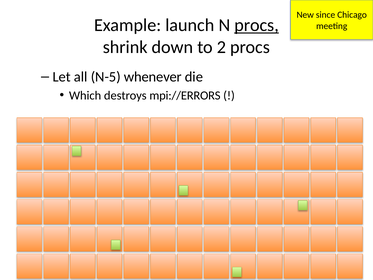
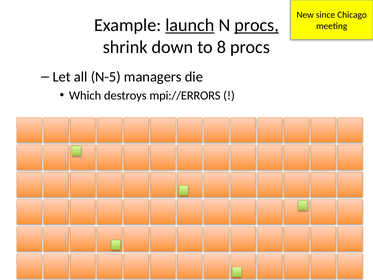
launch underline: none -> present
2: 2 -> 8
whenever: whenever -> managers
